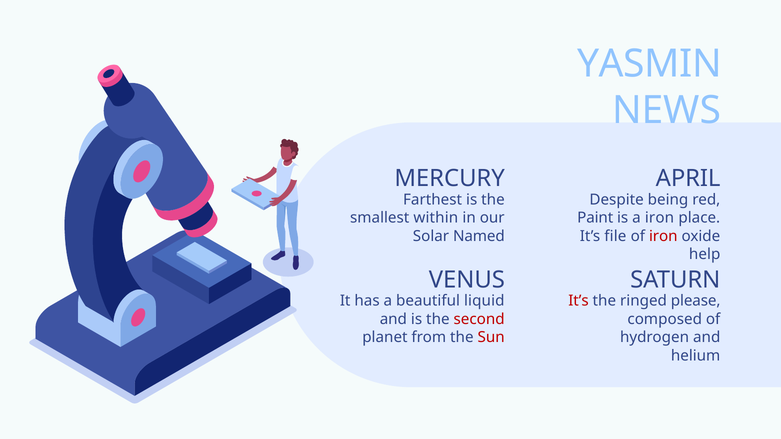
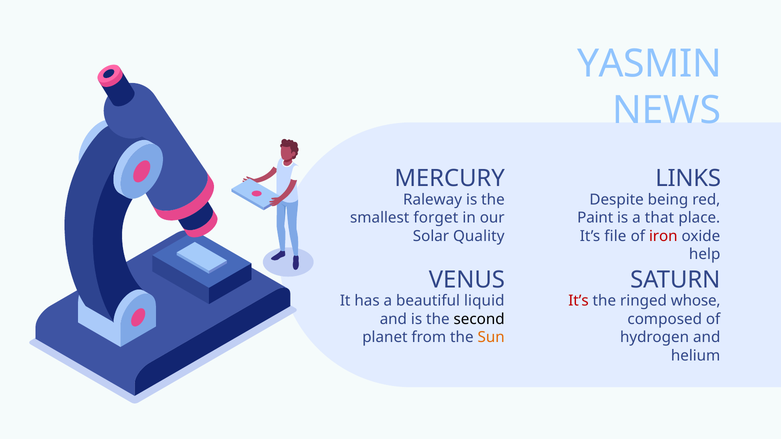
APRIL: APRIL -> LINKS
Farthest: Farthest -> Raleway
within: within -> forget
a iron: iron -> that
Named: Named -> Quality
please: please -> whose
second colour: red -> black
Sun colour: red -> orange
